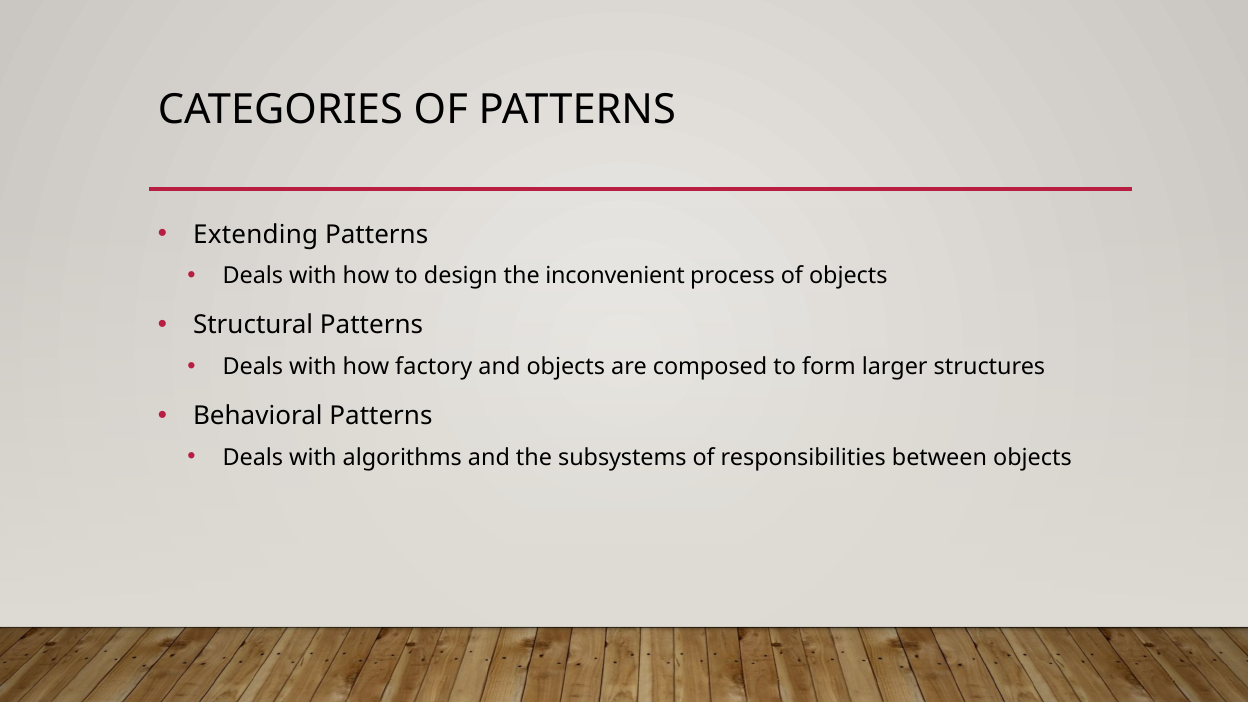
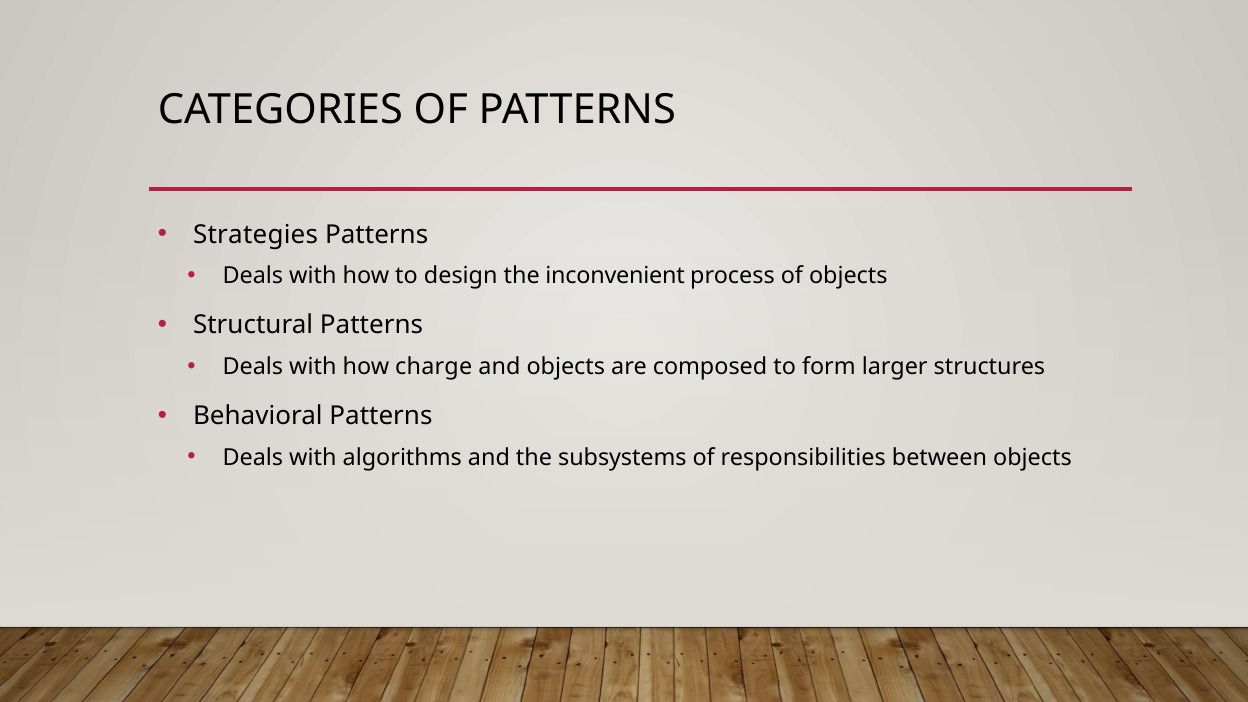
Extending: Extending -> Strategies
factory: factory -> charge
